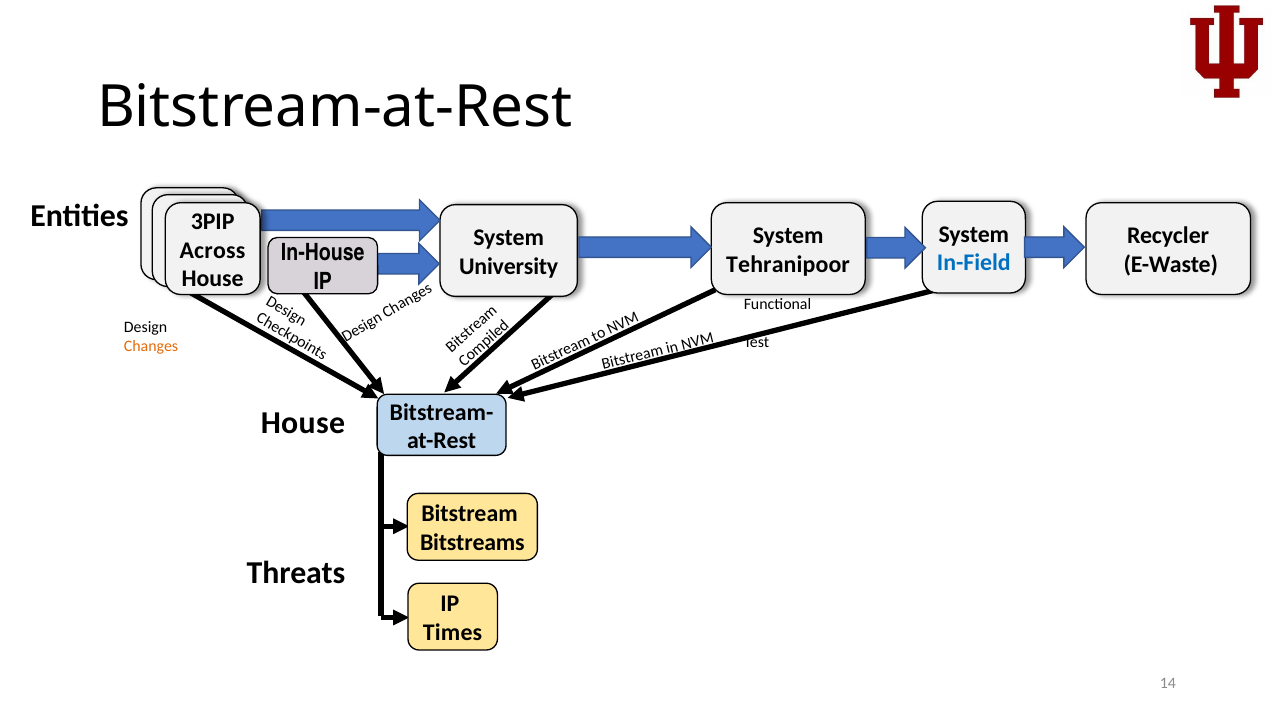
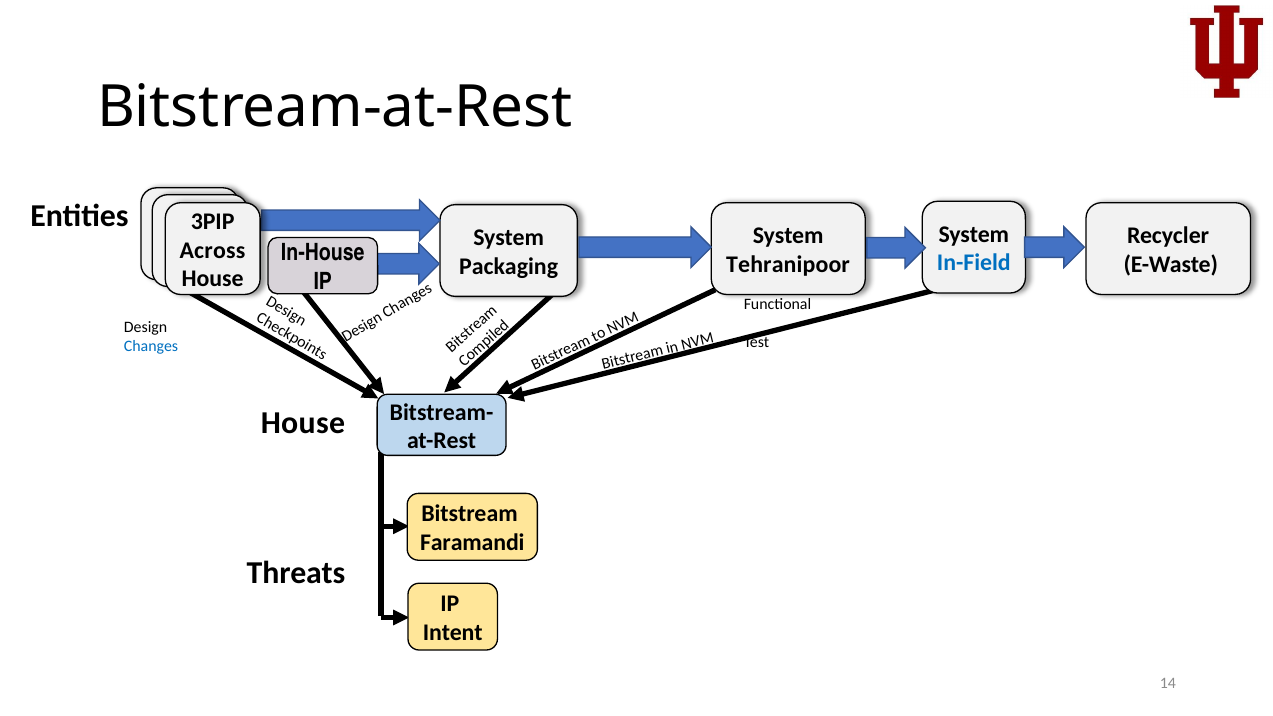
University: University -> Packaging
Changes colour: orange -> blue
Bitstreams: Bitstreams -> Faramandi
Times: Times -> Intent
